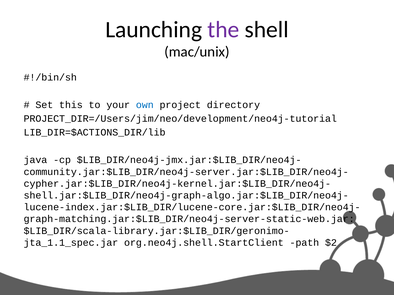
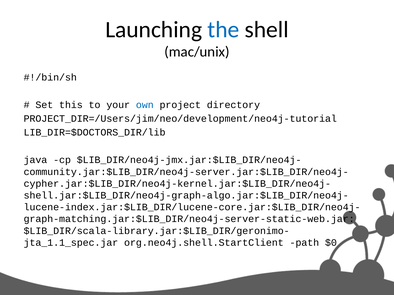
the colour: purple -> blue
LIB_DIR=$ACTIONS_DIR/lib: LIB_DIR=$ACTIONS_DIR/lib -> LIB_DIR=$DOCTORS_DIR/lib
$2: $2 -> $0
